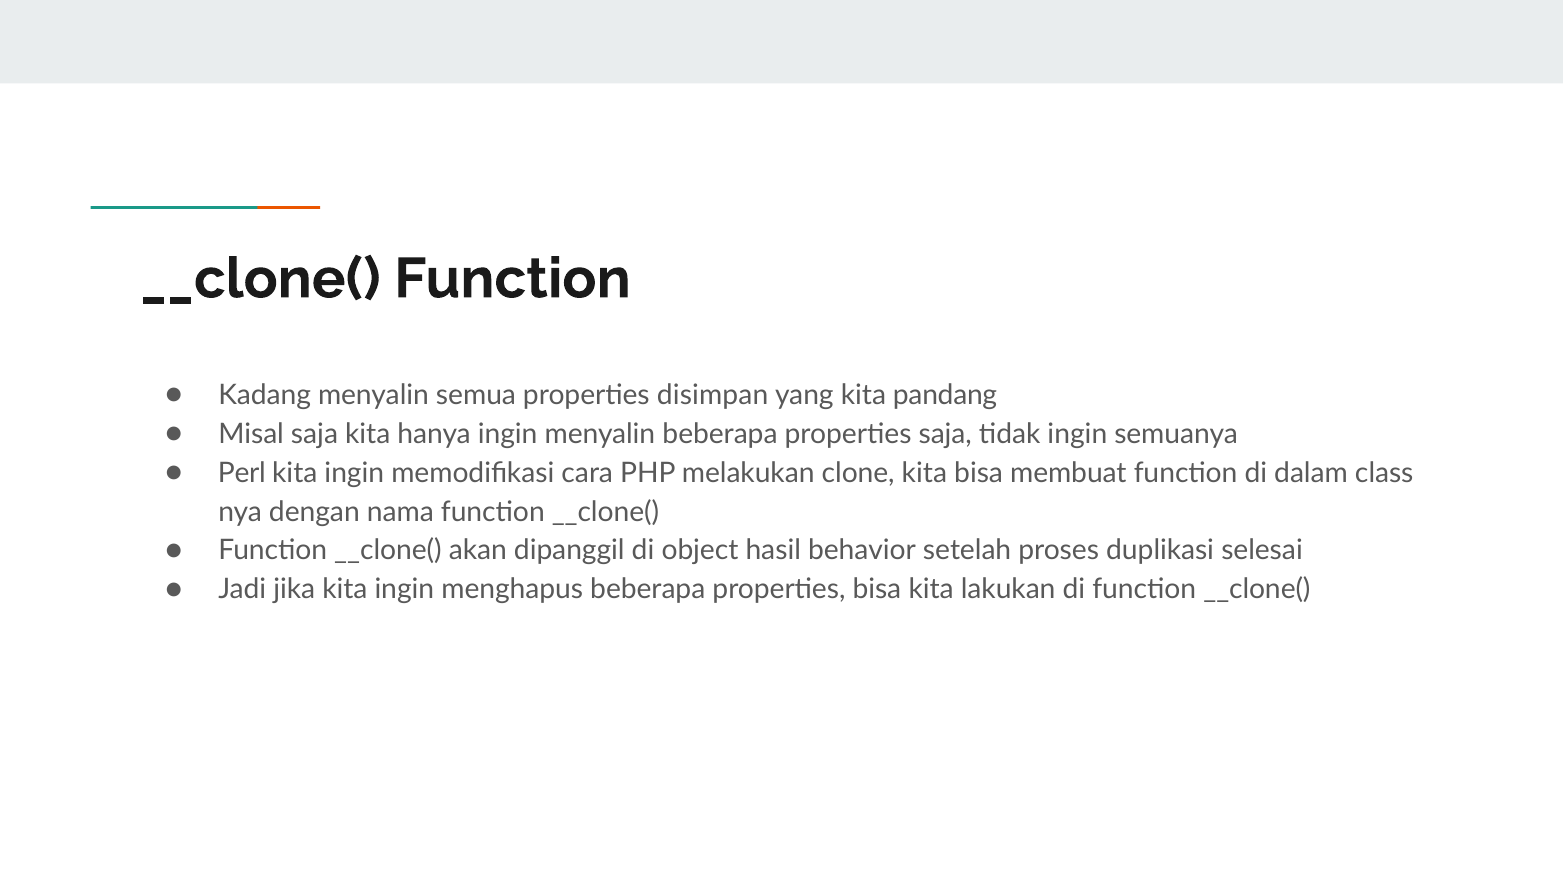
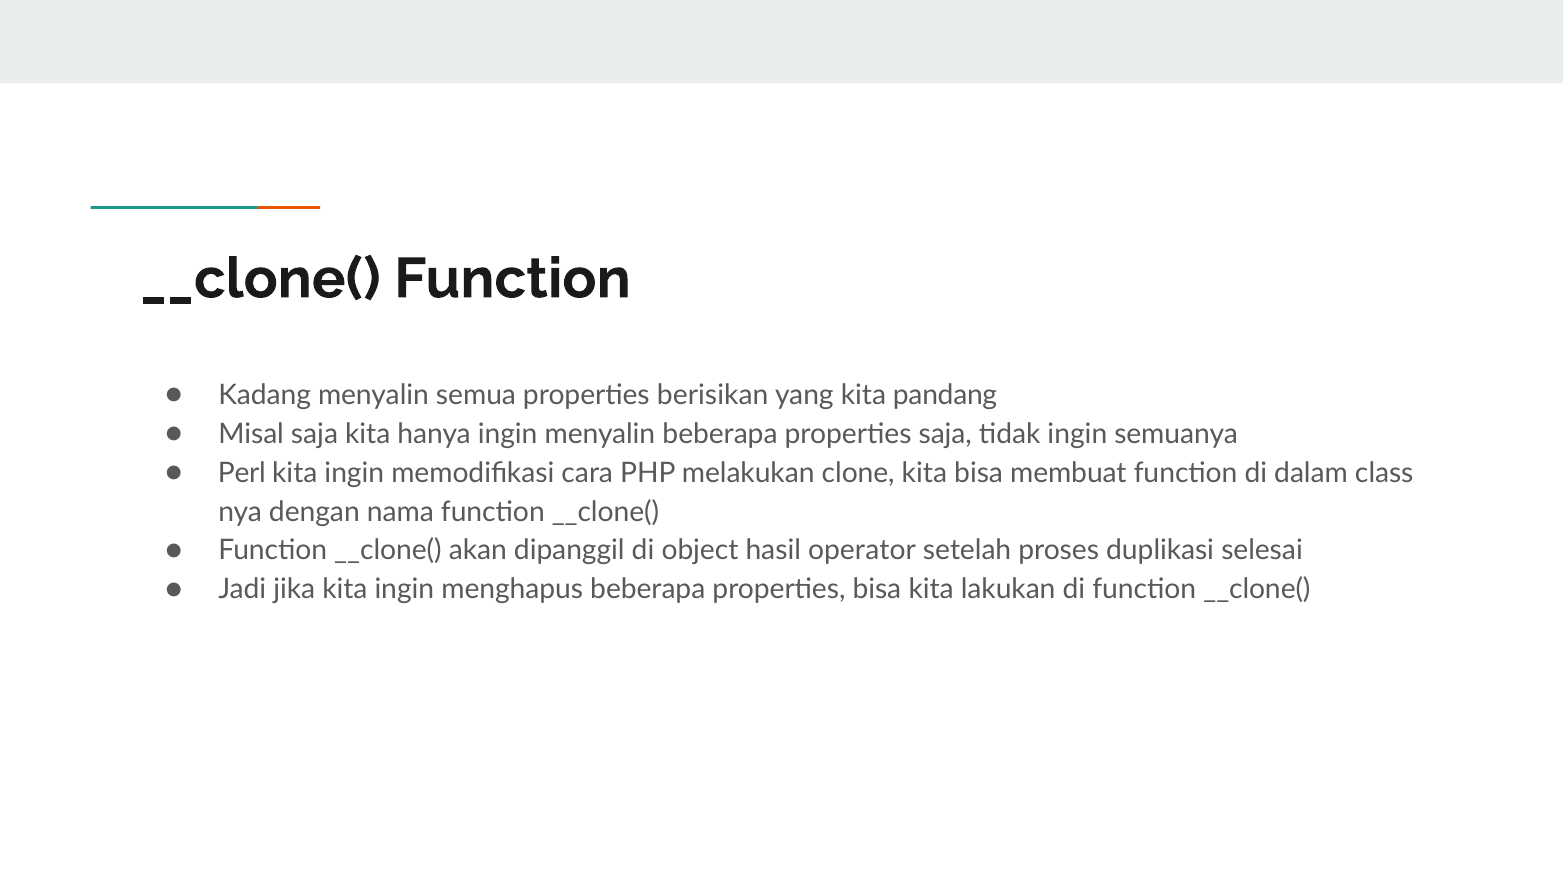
disimpan: disimpan -> berisikan
behavior: behavior -> operator
